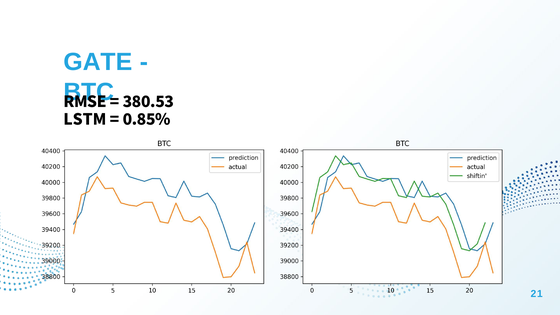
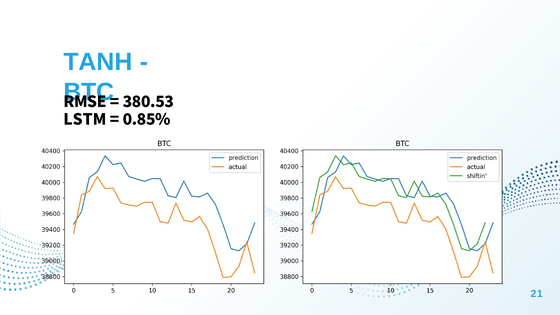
GATE: GATE -> TANH
